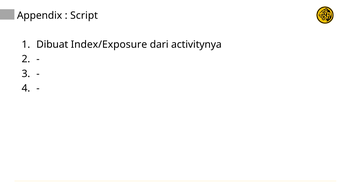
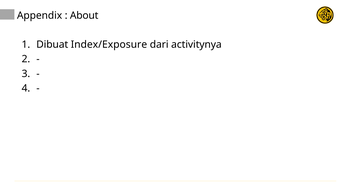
Script: Script -> About
